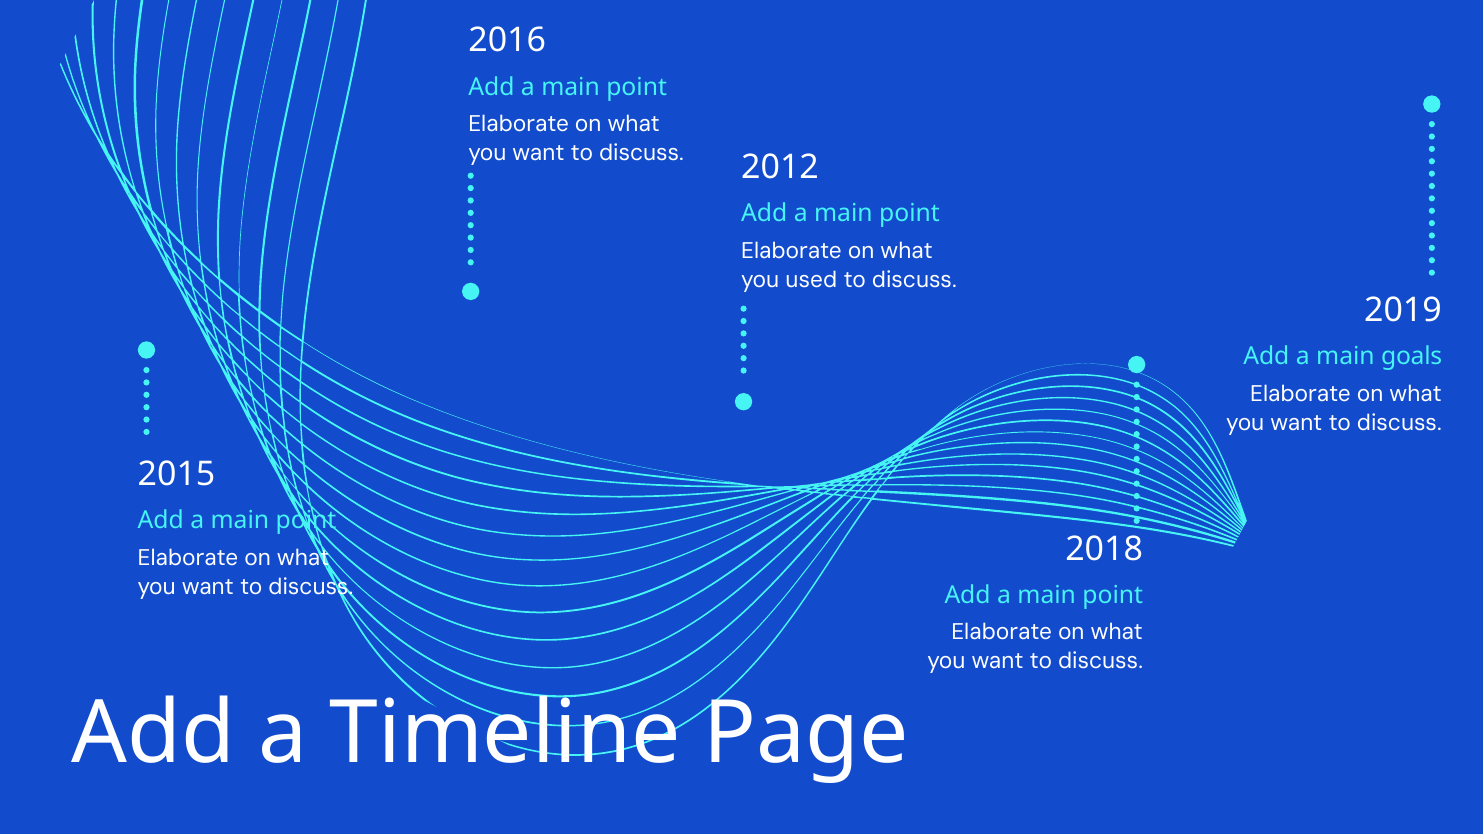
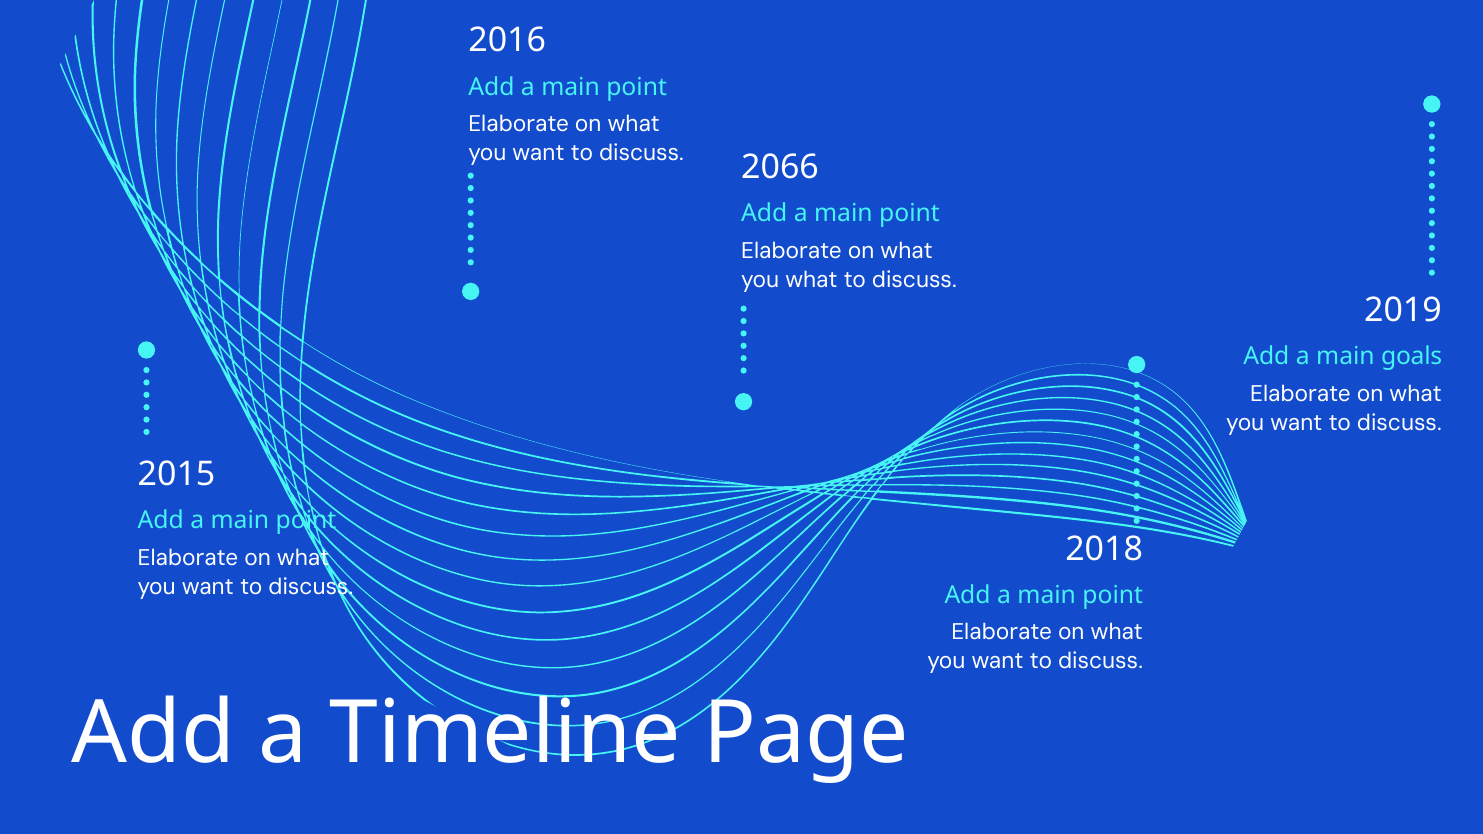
2012: 2012 -> 2066
you used: used -> what
